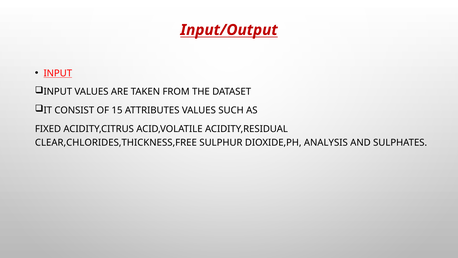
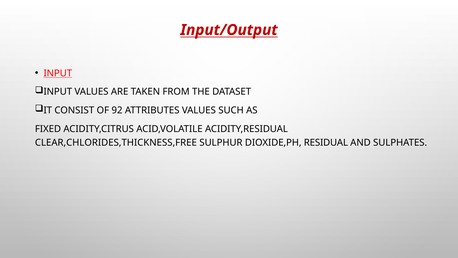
15: 15 -> 92
ANALYSIS: ANALYSIS -> RESIDUAL
